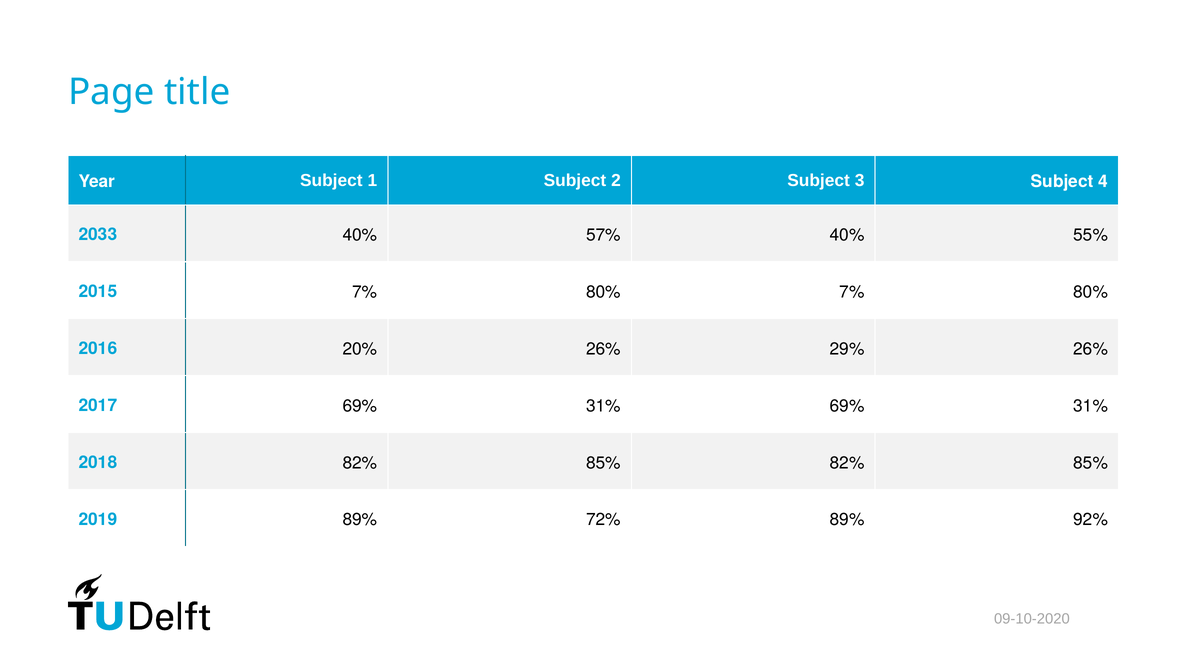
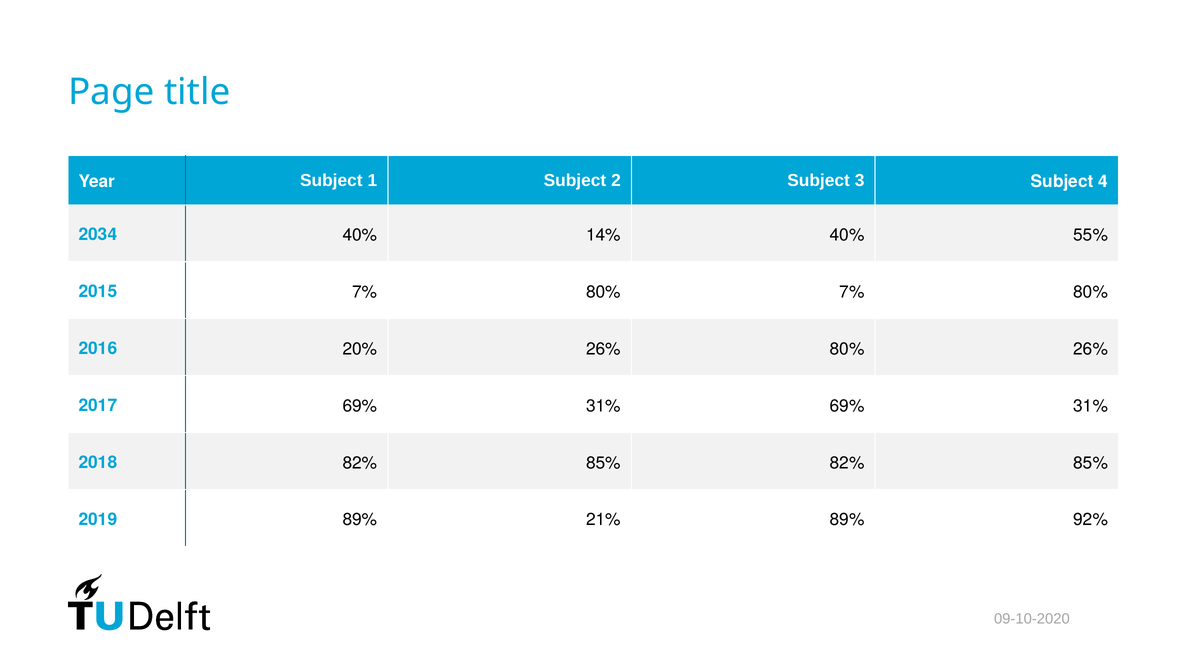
2033: 2033 -> 2034
57%: 57% -> 14%
26% 29%: 29% -> 80%
72%: 72% -> 21%
